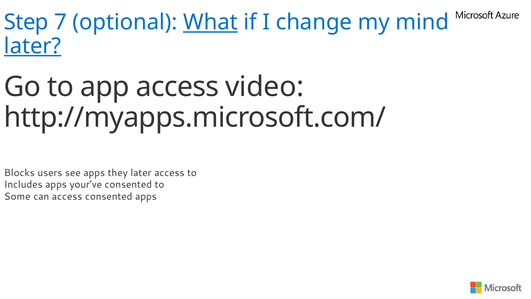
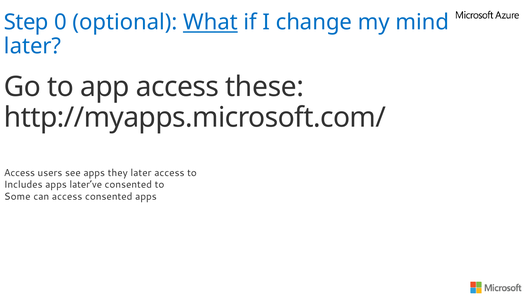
7: 7 -> 0
later at (33, 46) underline: present -> none
video: video -> these
Blocks at (19, 173): Blocks -> Access
your’ve: your’ve -> later’ve
